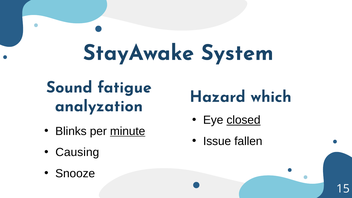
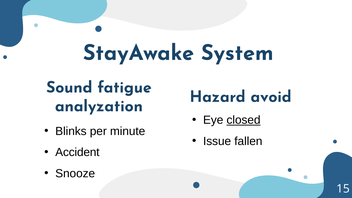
which: which -> avoid
minute underline: present -> none
Causing: Causing -> Accident
